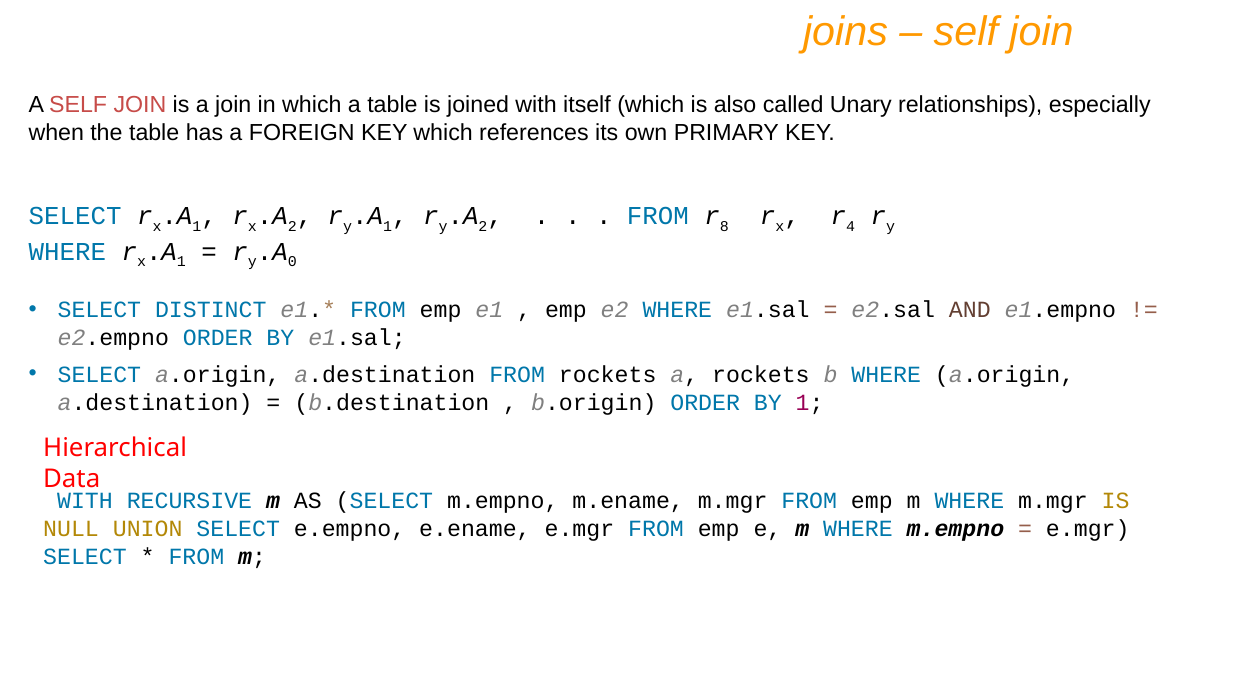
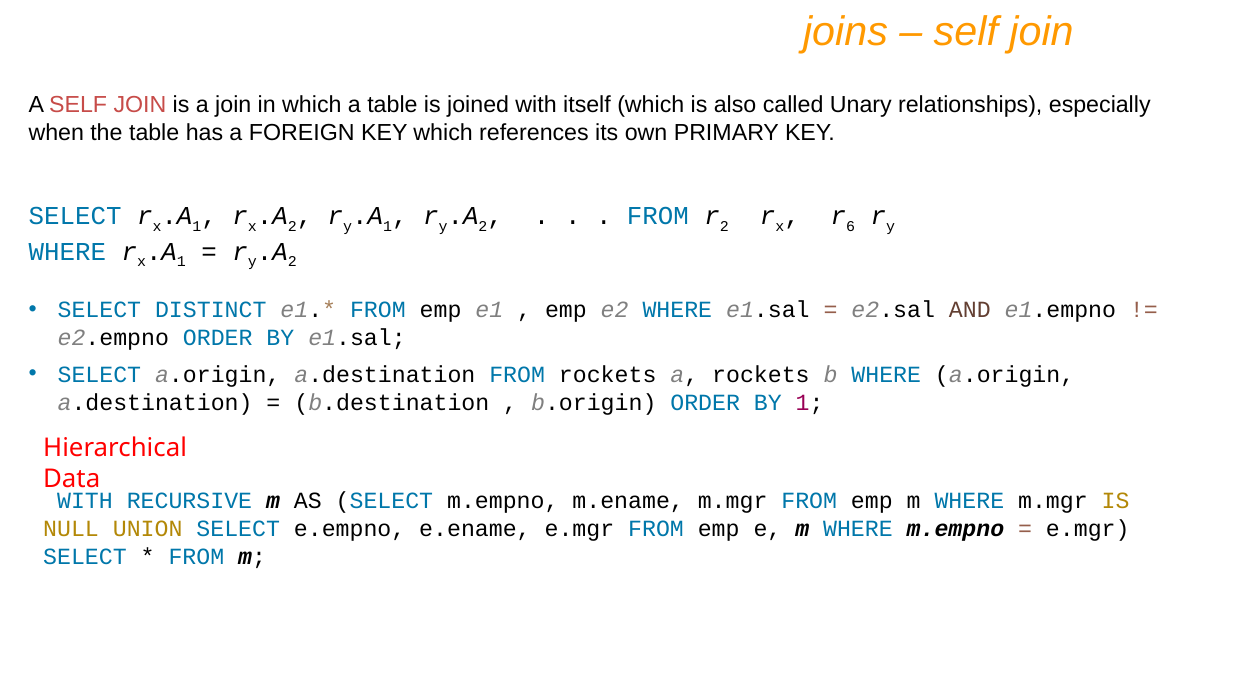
8 at (724, 227): 8 -> 2
4: 4 -> 6
0 at (292, 262): 0 -> 2
